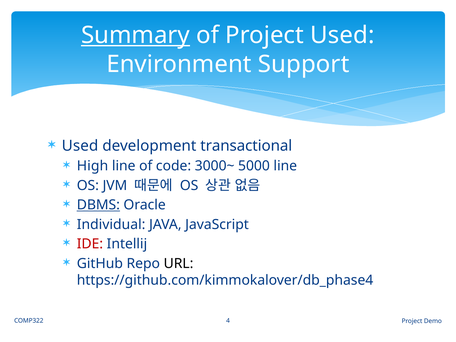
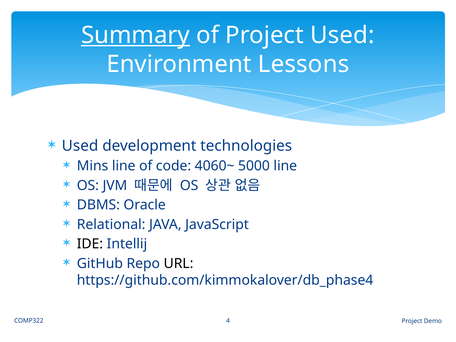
Support: Support -> Lessons
transactional: transactional -> technologies
High: High -> Mins
3000~: 3000~ -> 4060~
DBMS underline: present -> none
Individual: Individual -> Relational
IDE colour: red -> black
